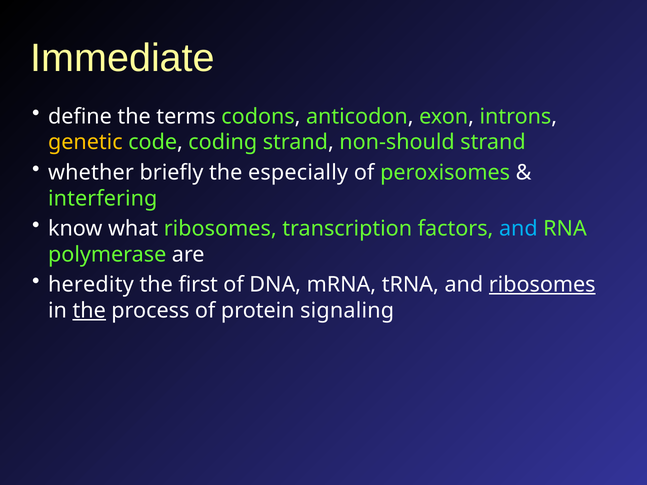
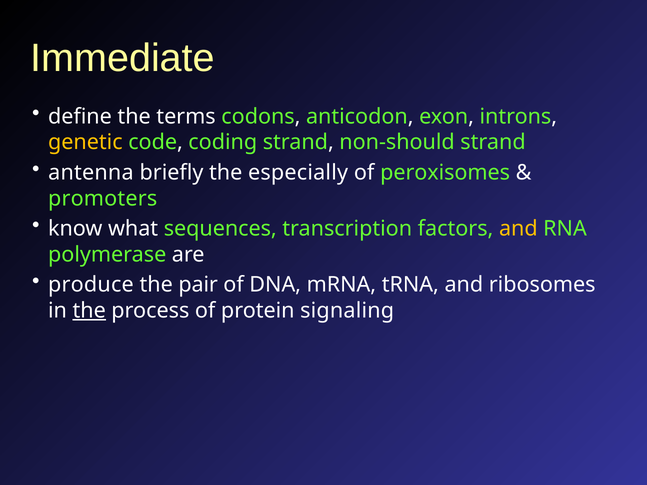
whether: whether -> antenna
interfering: interfering -> promoters
what ribosomes: ribosomes -> sequences
and at (518, 229) colour: light blue -> yellow
heredity: heredity -> produce
first: first -> pair
ribosomes at (542, 285) underline: present -> none
